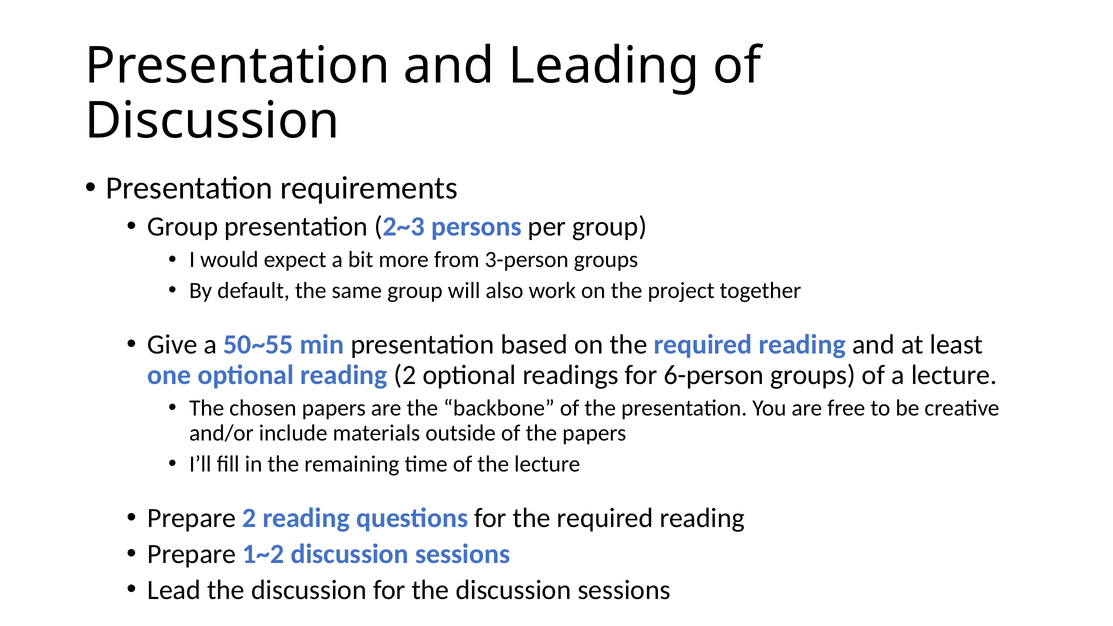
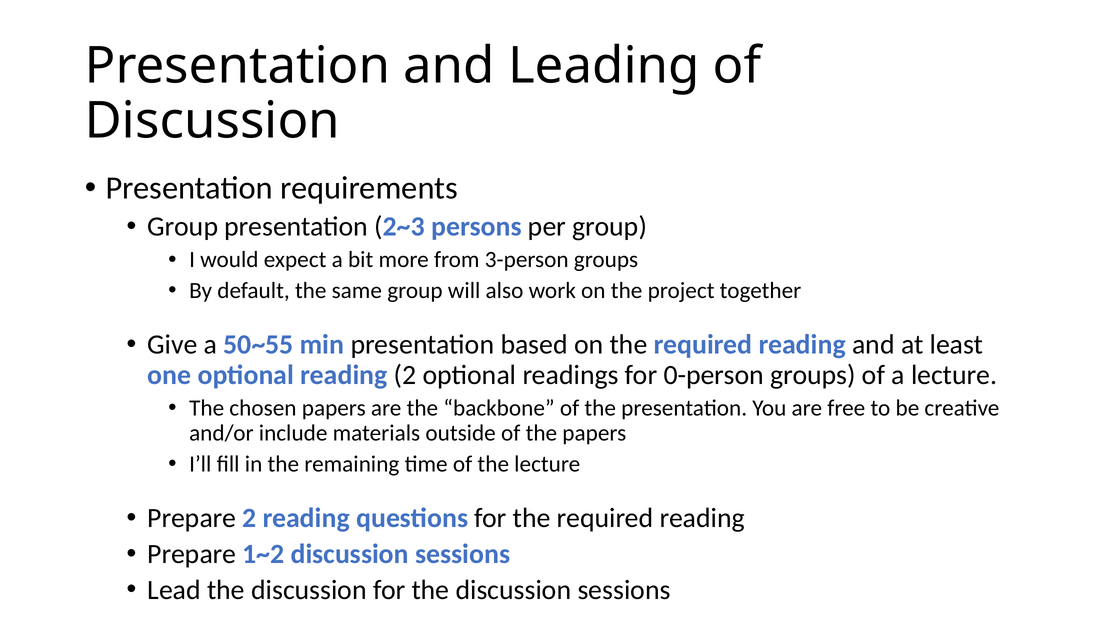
6-person: 6-person -> 0-person
